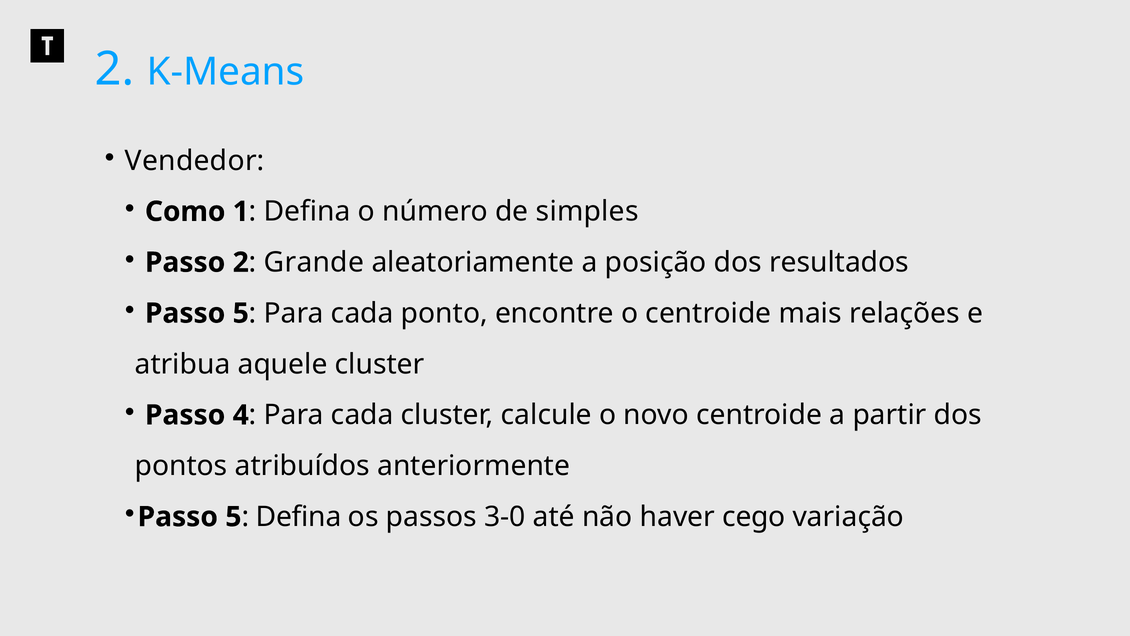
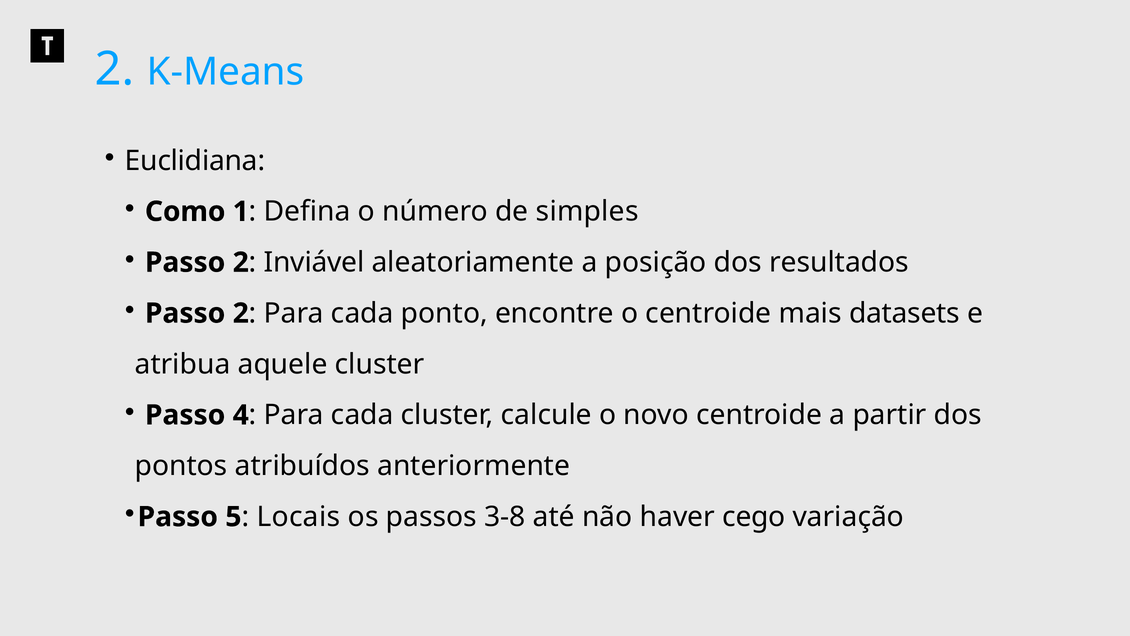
Vendedor: Vendedor -> Euclidiana
Grande: Grande -> Inviável
5 at (241, 313): 5 -> 2
relações: relações -> datasets
Defina at (299, 517): Defina -> Locais
3-0: 3-0 -> 3-8
